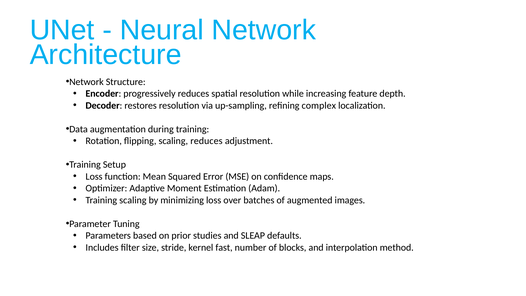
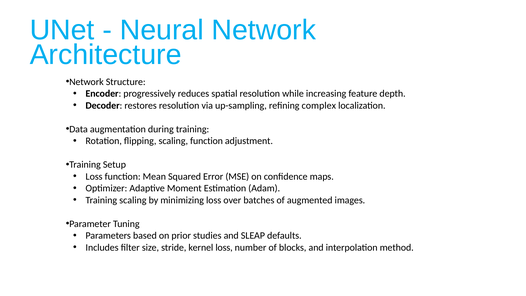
scaling reduces: reduces -> function
kernel fast: fast -> loss
